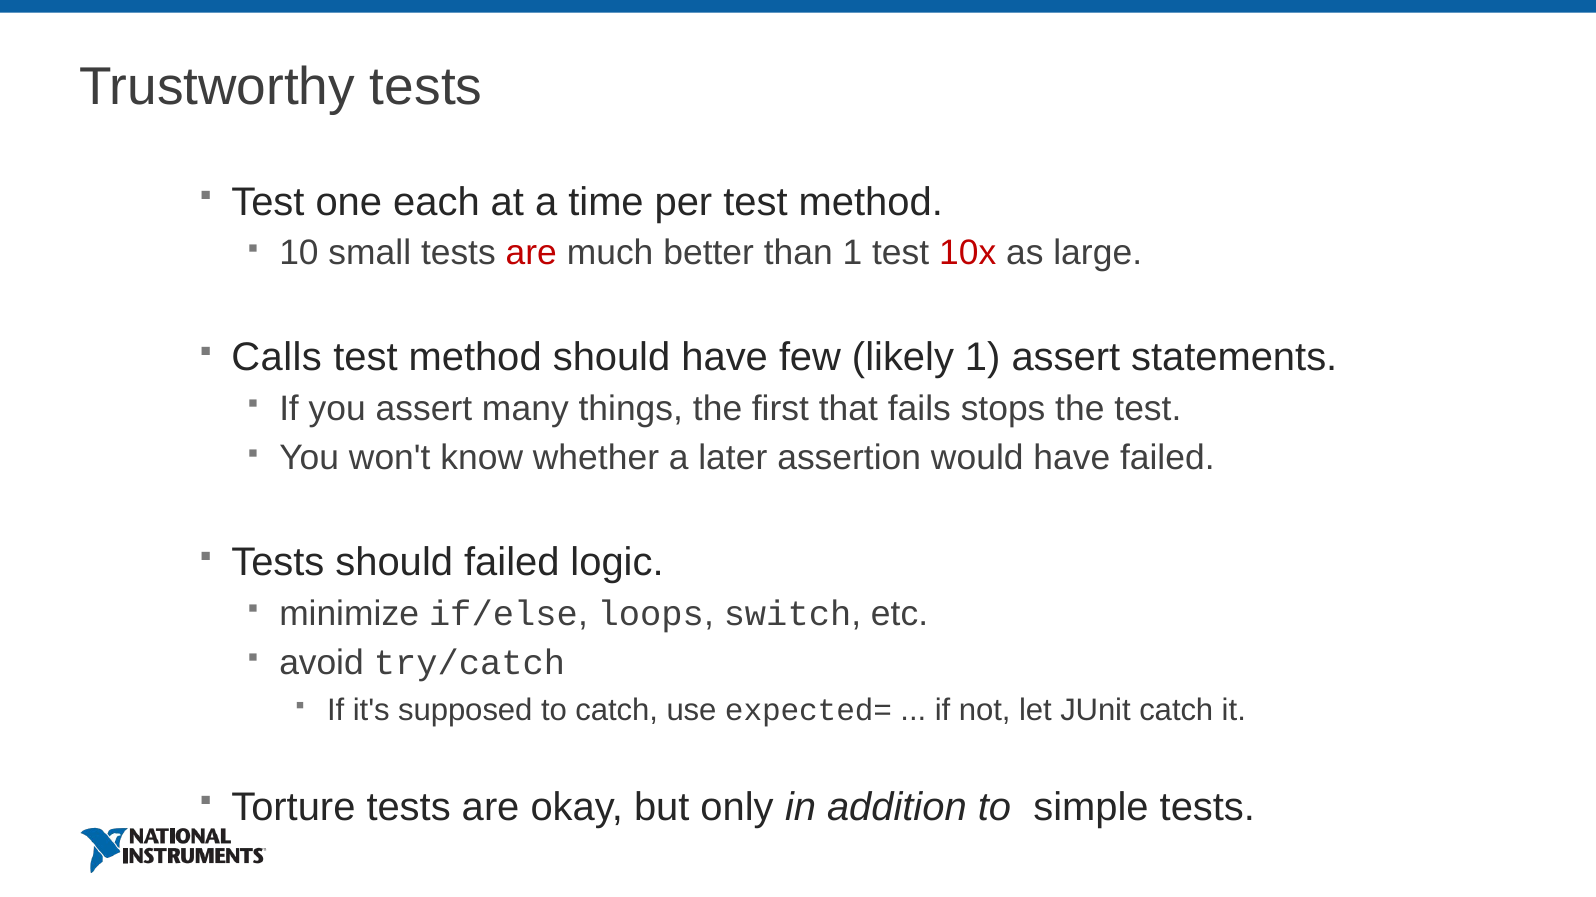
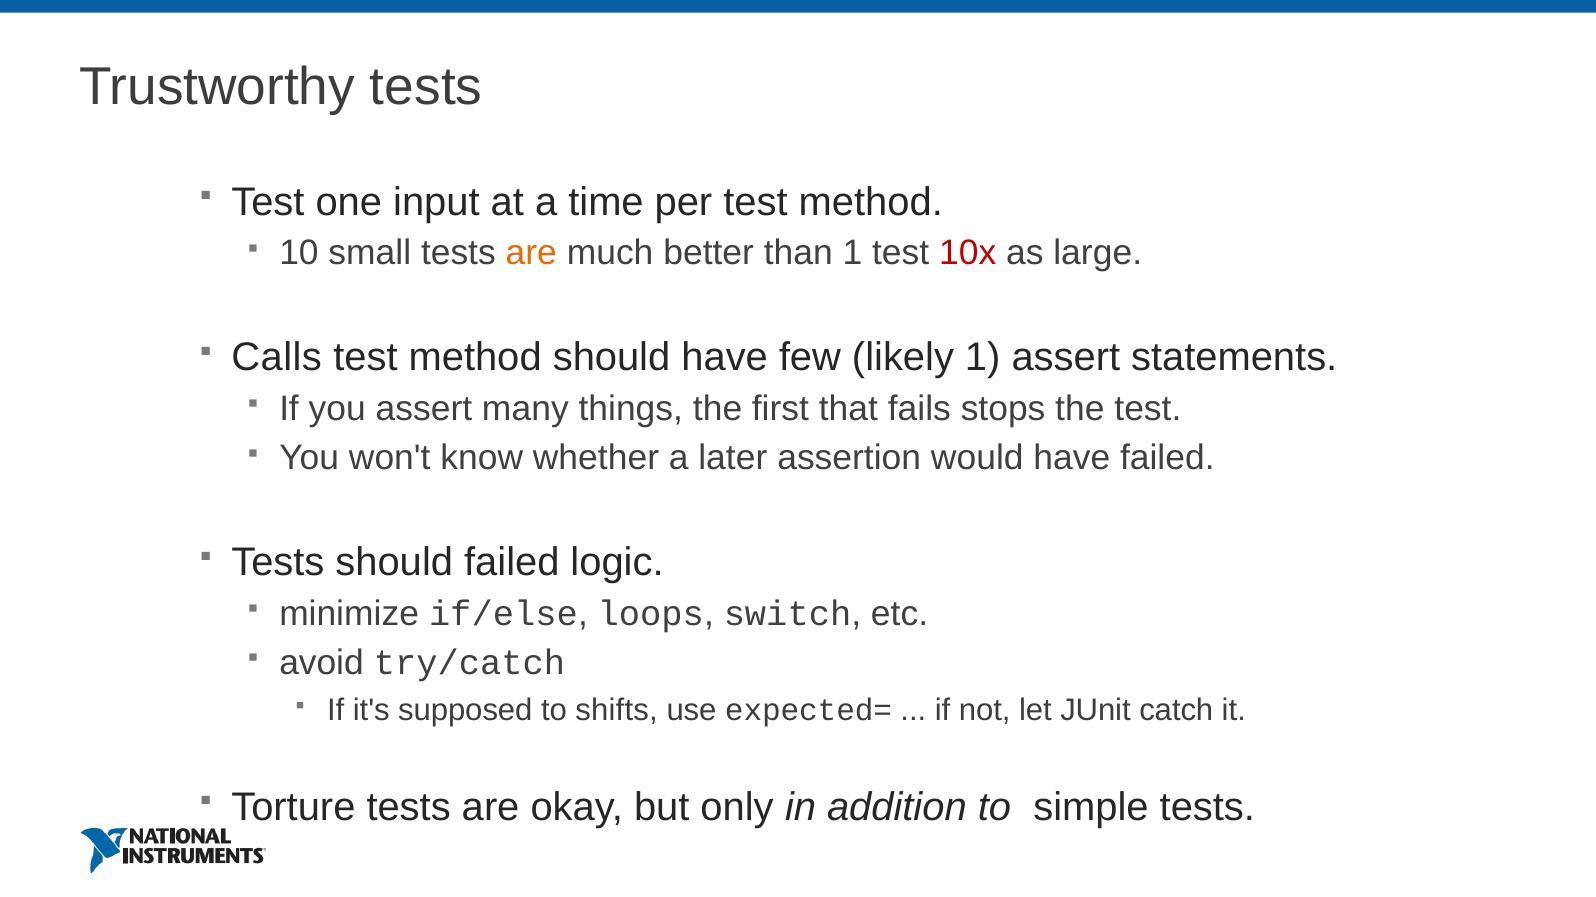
each: each -> input
are at (531, 253) colour: red -> orange
to catch: catch -> shifts
